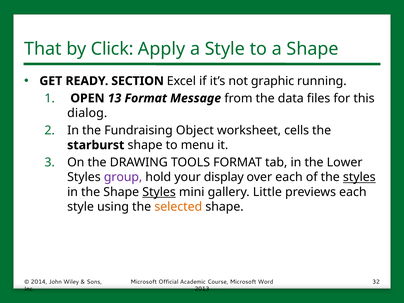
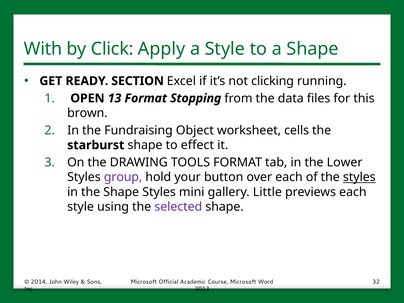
That: That -> With
graphic: graphic -> clicking
Message: Message -> Stopping
dialog: dialog -> brown
menu: menu -> effect
display: display -> button
Styles at (159, 192) underline: present -> none
selected colour: orange -> purple
